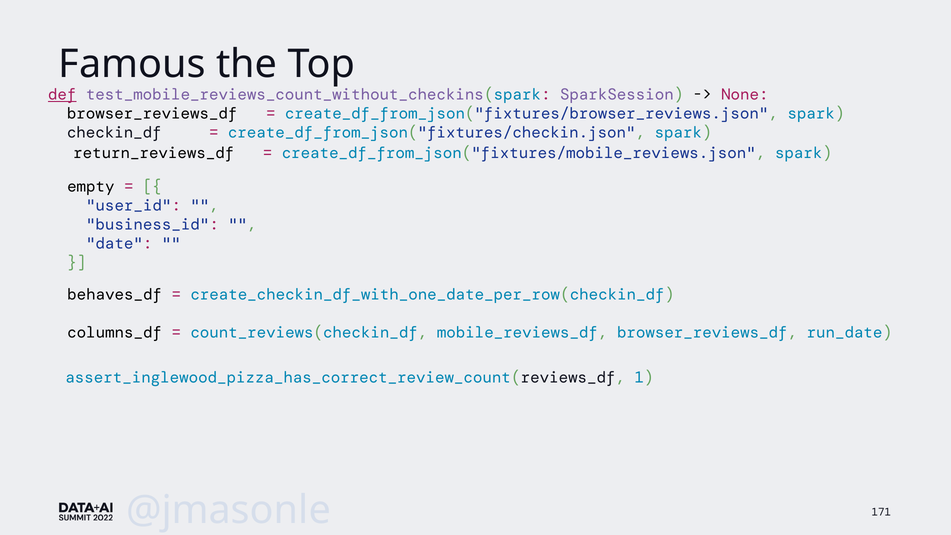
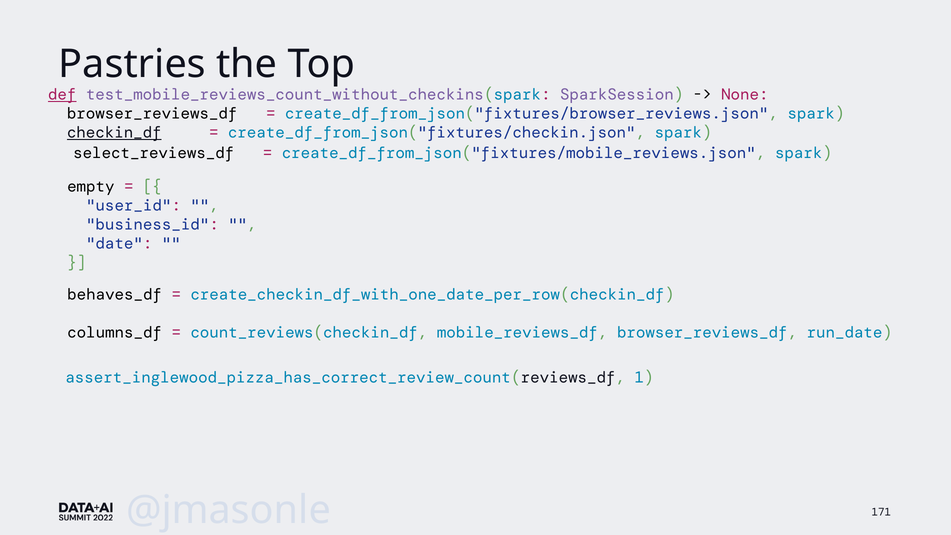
Famous: Famous -> Pastries
checkin_df underline: none -> present
return_reviews_df: return_reviews_df -> select_reviews_df
